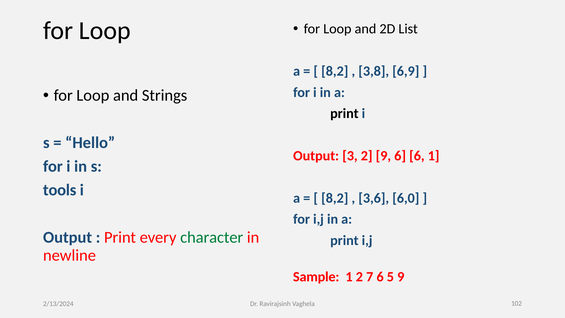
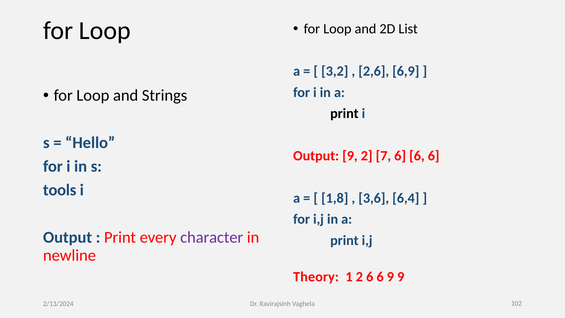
8,2 at (335, 71): 8,2 -> 3,2
3,8: 3,8 -> 2,6
Output 3: 3 -> 9
2 9: 9 -> 7
6 6 1: 1 -> 6
8,2 at (335, 198): 8,2 -> 1,8
6,0: 6,0 -> 6,4
character colour: green -> purple
Sample: Sample -> Theory
2 7: 7 -> 6
6 5: 5 -> 9
